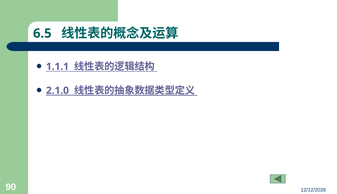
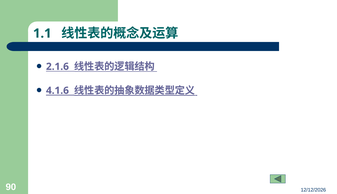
6.5: 6.5 -> 1.1
1.1.1: 1.1.1 -> 2.1.6
2.1.0: 2.1.0 -> 4.1.6
